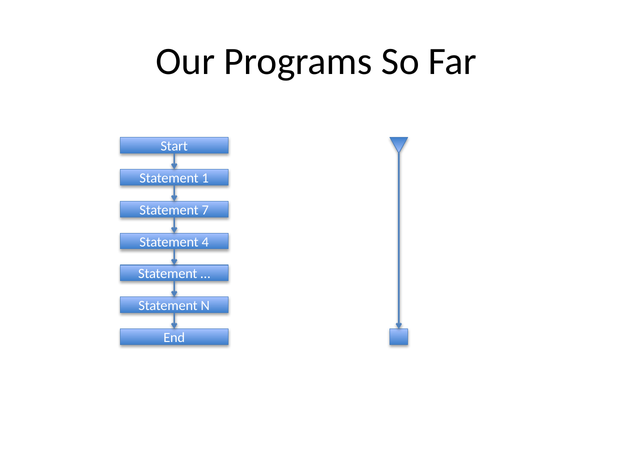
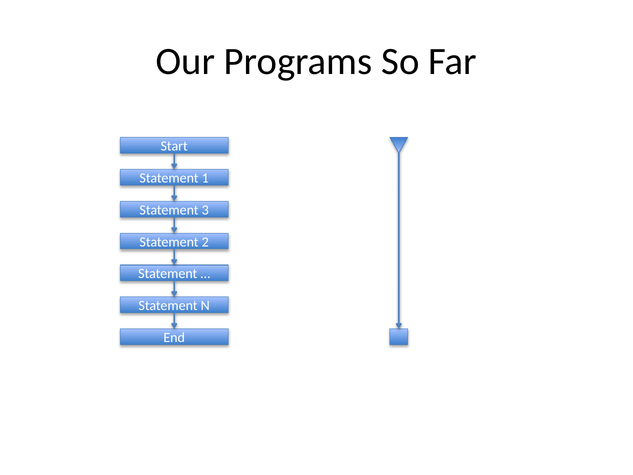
7: 7 -> 3
4: 4 -> 2
